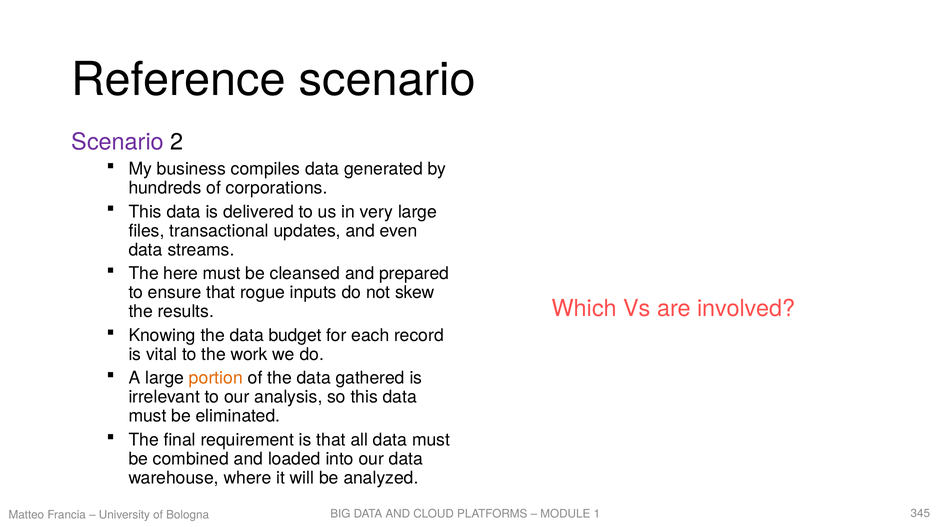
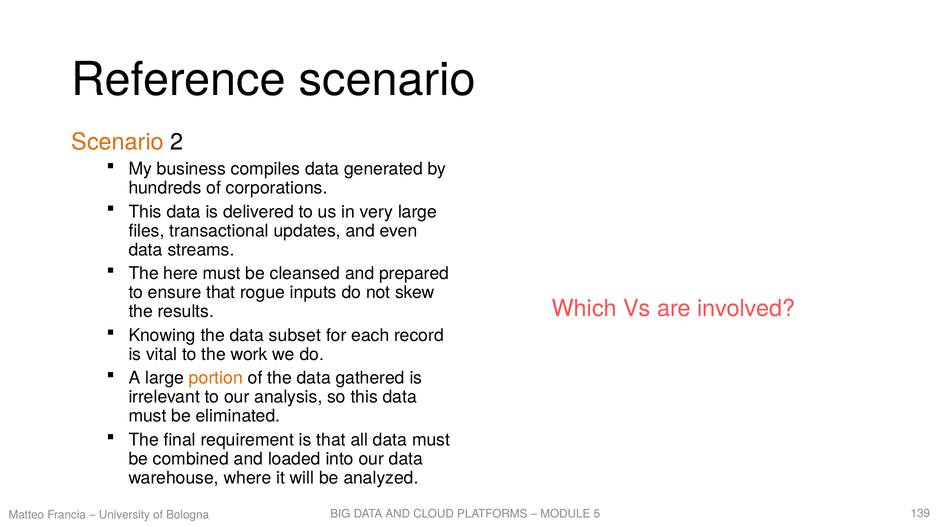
Scenario at (118, 142) colour: purple -> orange
budget: budget -> subset
1: 1 -> 5
345: 345 -> 139
